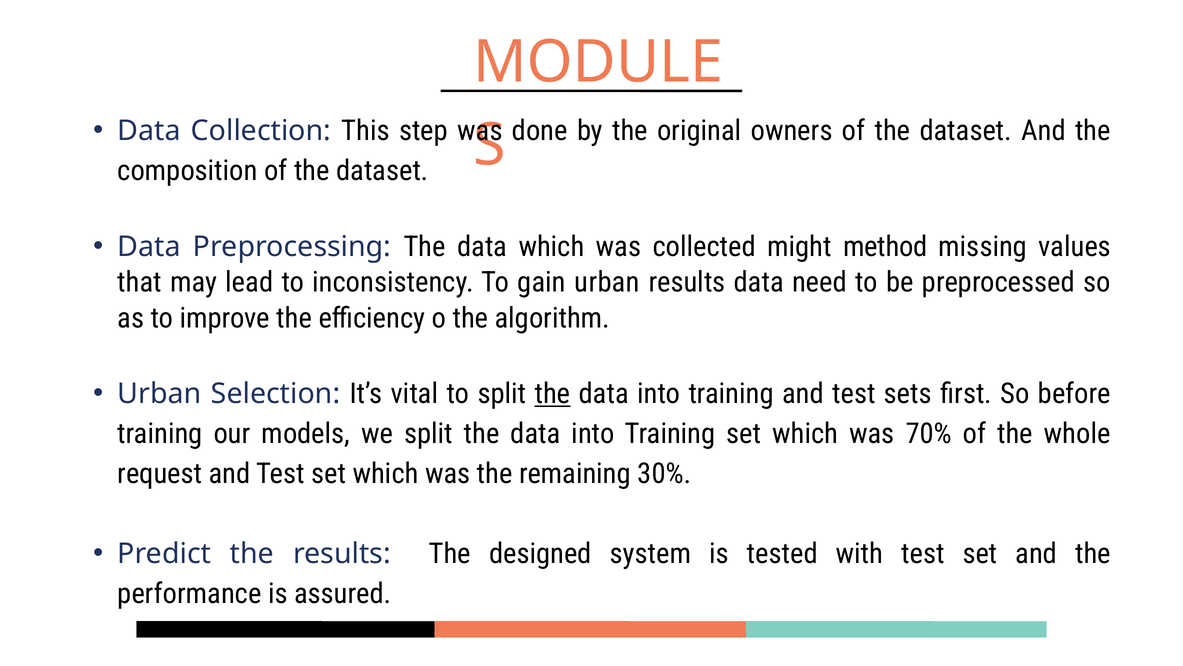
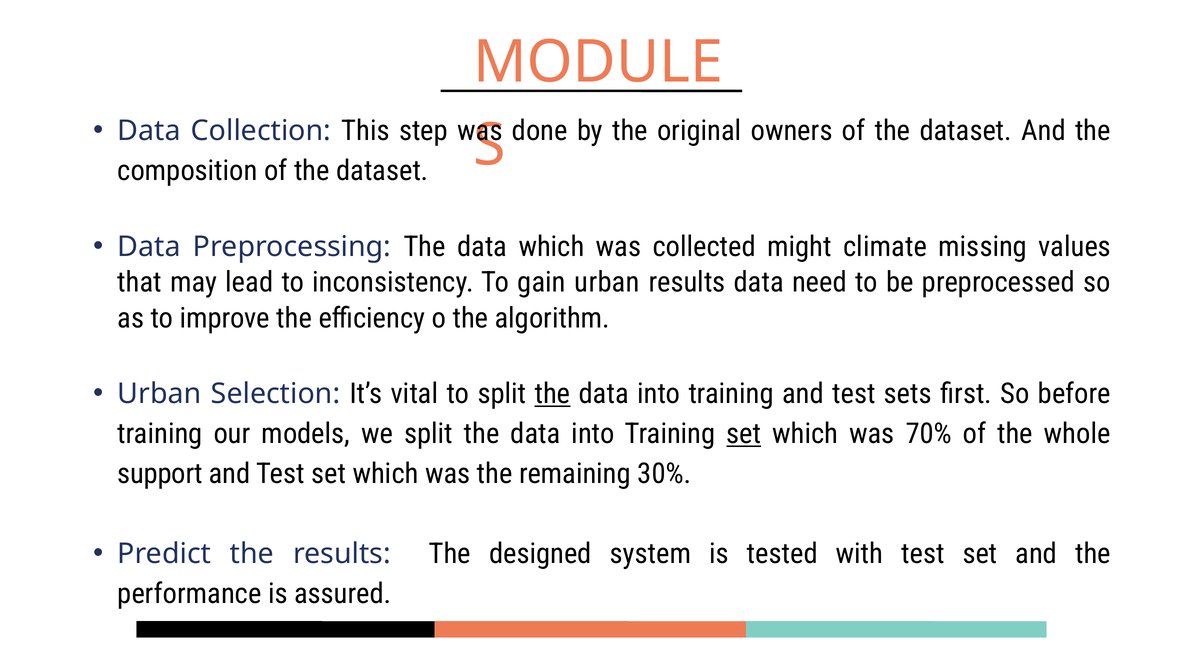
method: method -> climate
set at (744, 434) underline: none -> present
request: request -> support
